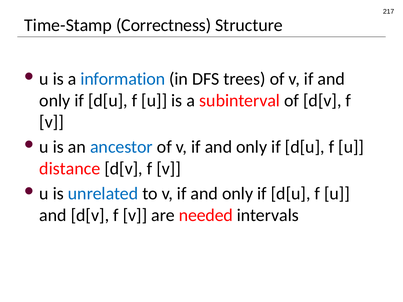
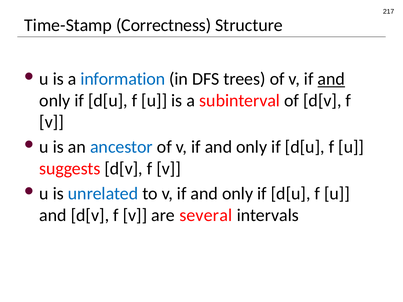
and at (331, 79) underline: none -> present
distance: distance -> suggests
needed: needed -> several
